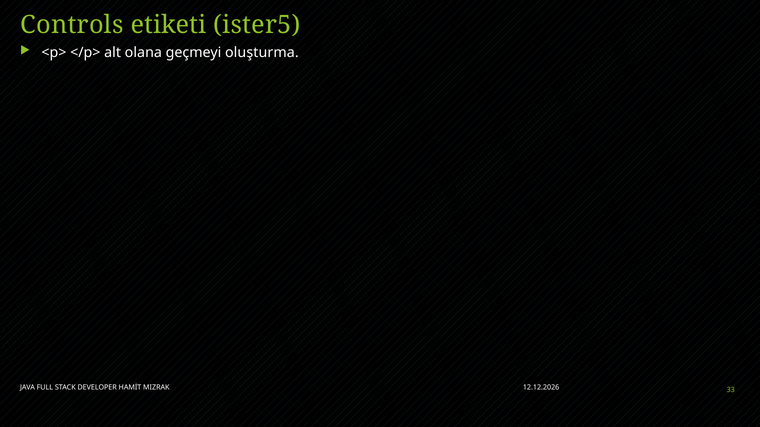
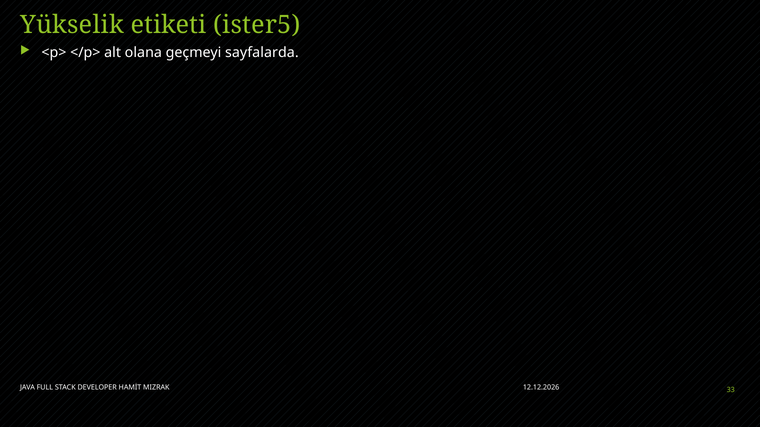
Controls: Controls -> Yükselik
oluşturma: oluşturma -> sayfalarda
